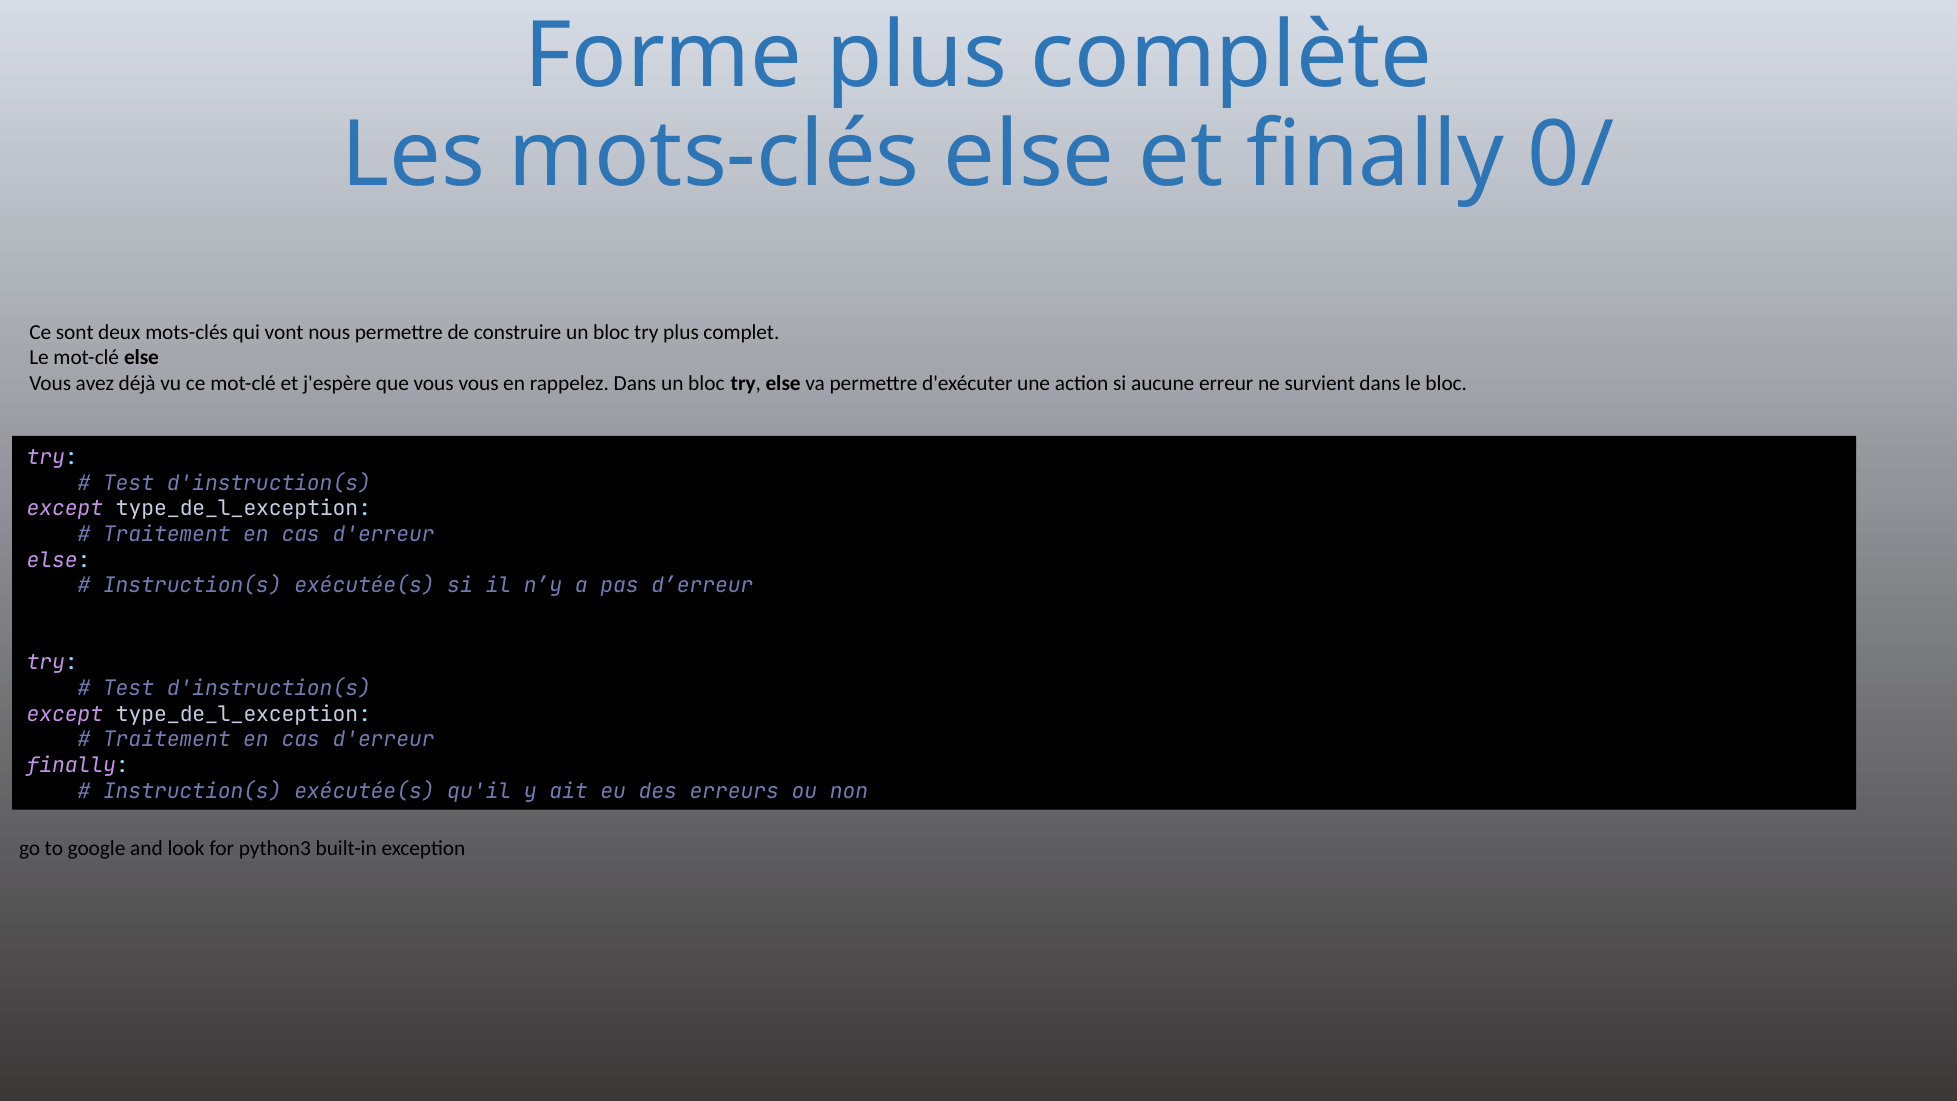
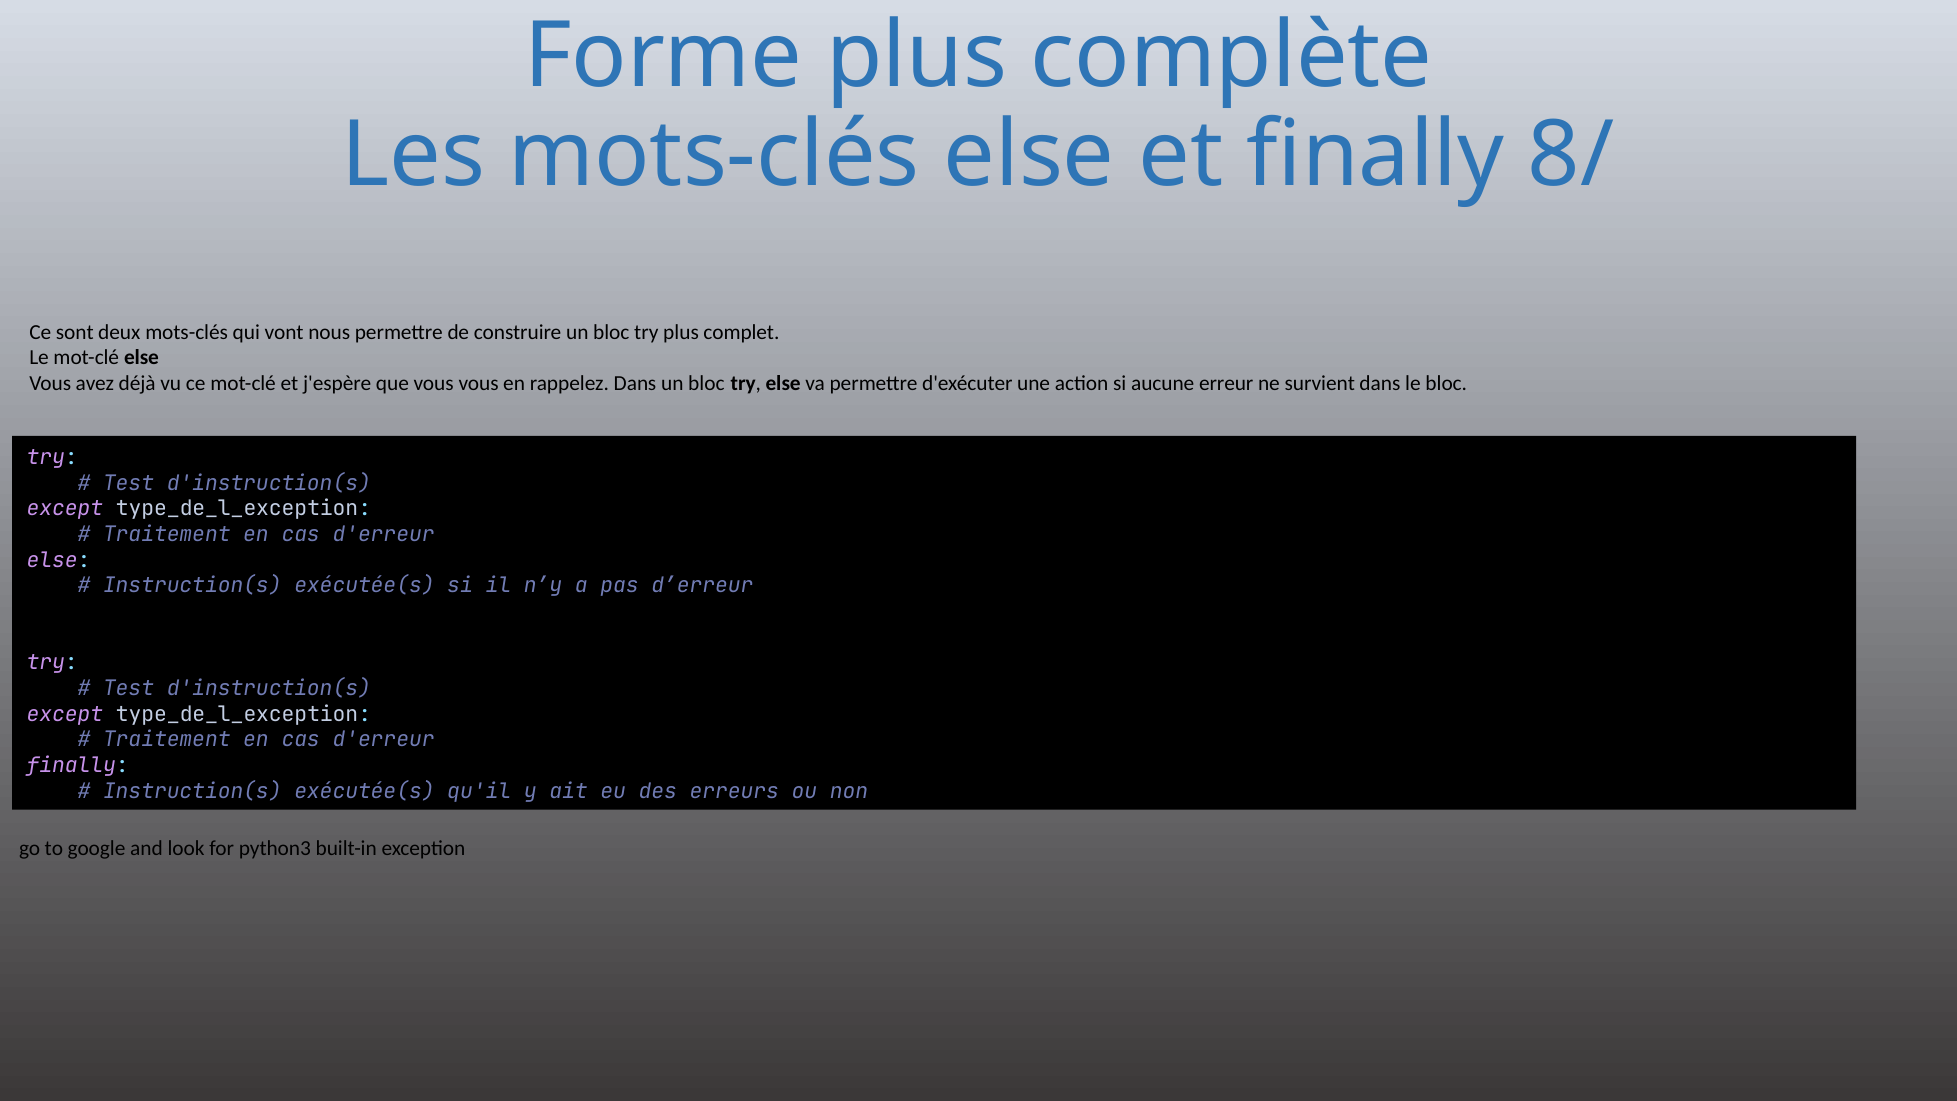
0/: 0/ -> 8/
